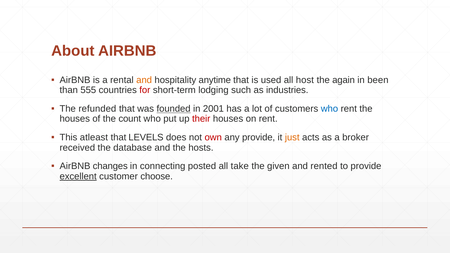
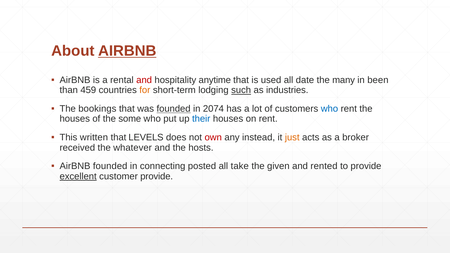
AIRBNB at (127, 51) underline: none -> present
and at (144, 80) colour: orange -> red
host: host -> date
again: again -> many
555: 555 -> 459
for colour: red -> orange
such underline: none -> present
refunded: refunded -> bookings
2001: 2001 -> 2074
count: count -> some
their colour: red -> blue
atleast: atleast -> written
any provide: provide -> instead
database: database -> whatever
AirBNB changes: changes -> founded
customer choose: choose -> provide
